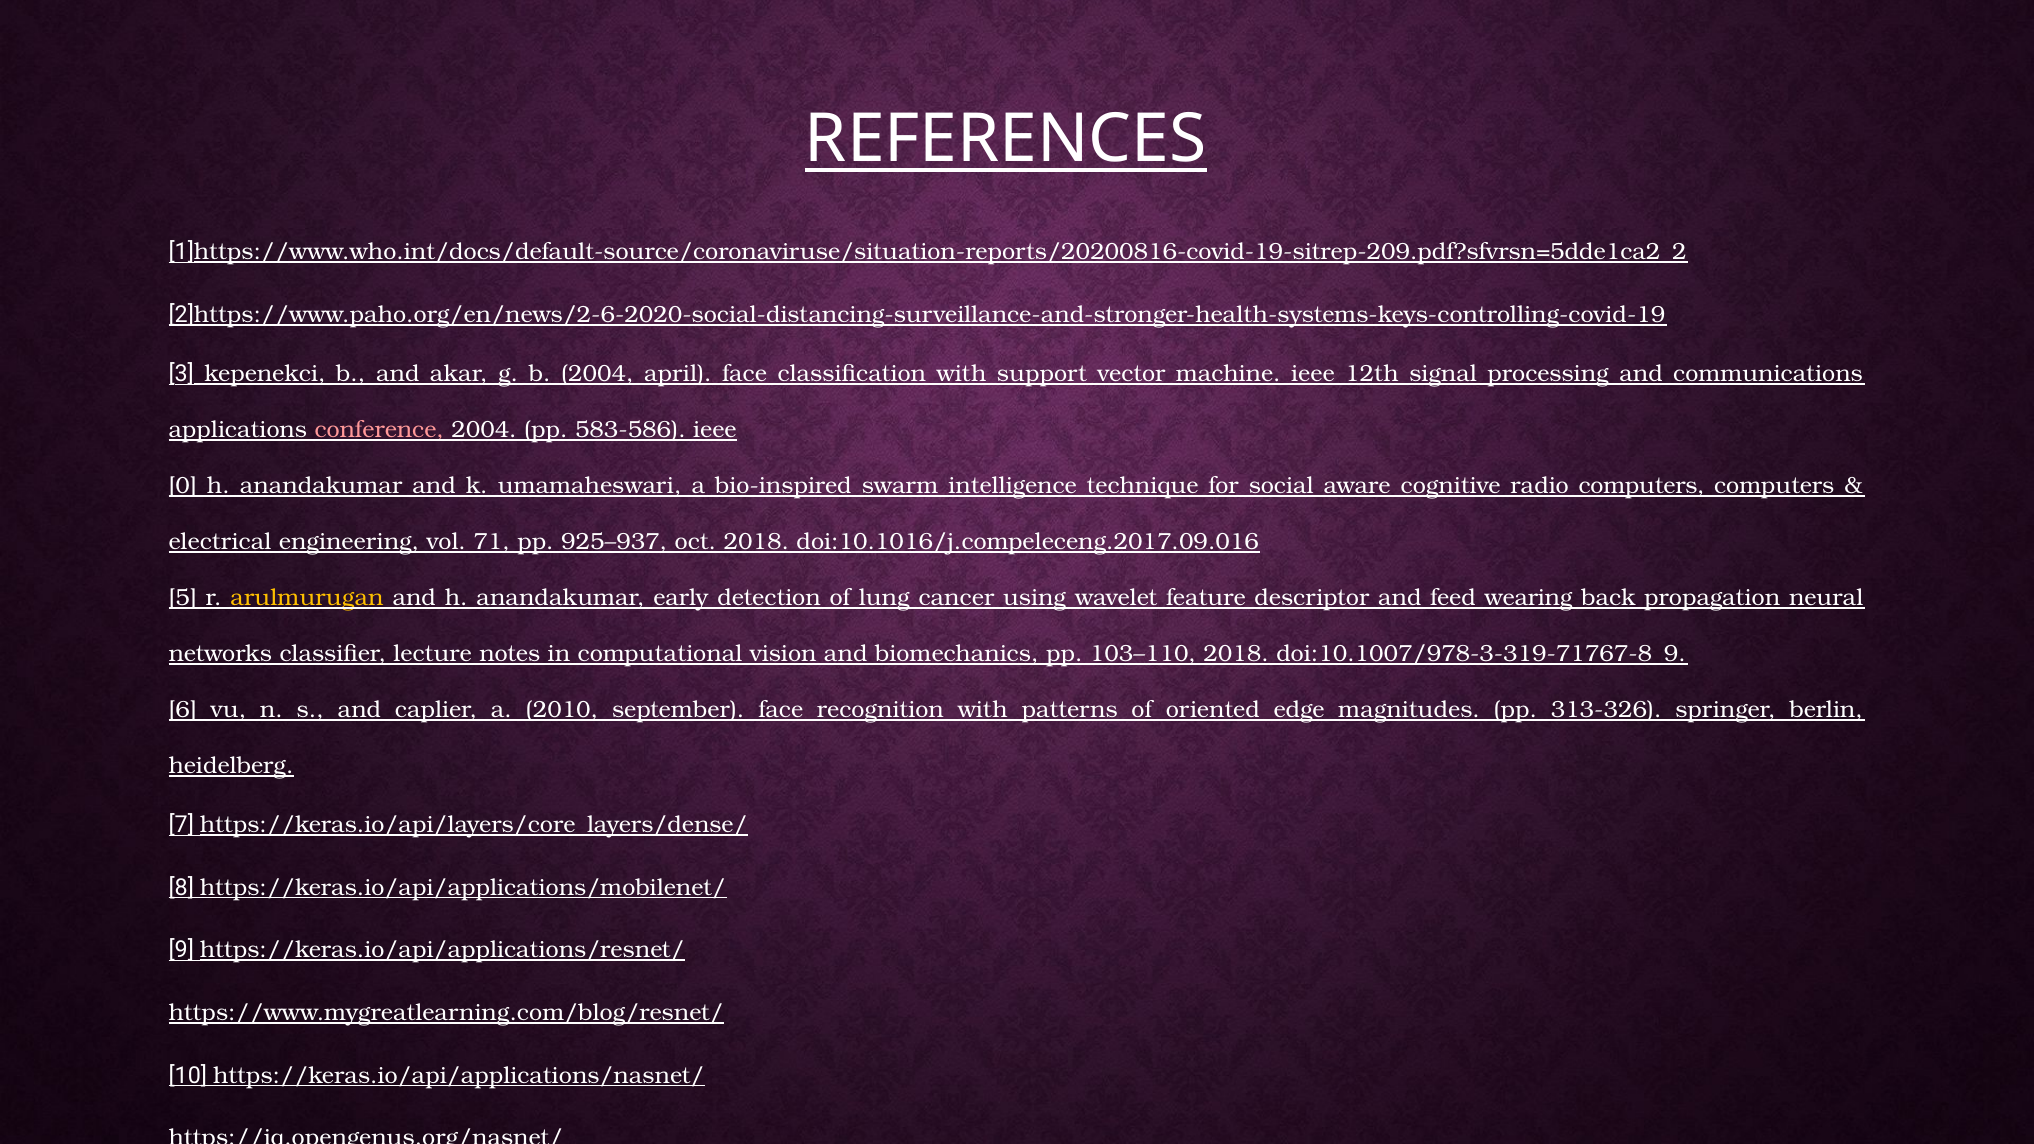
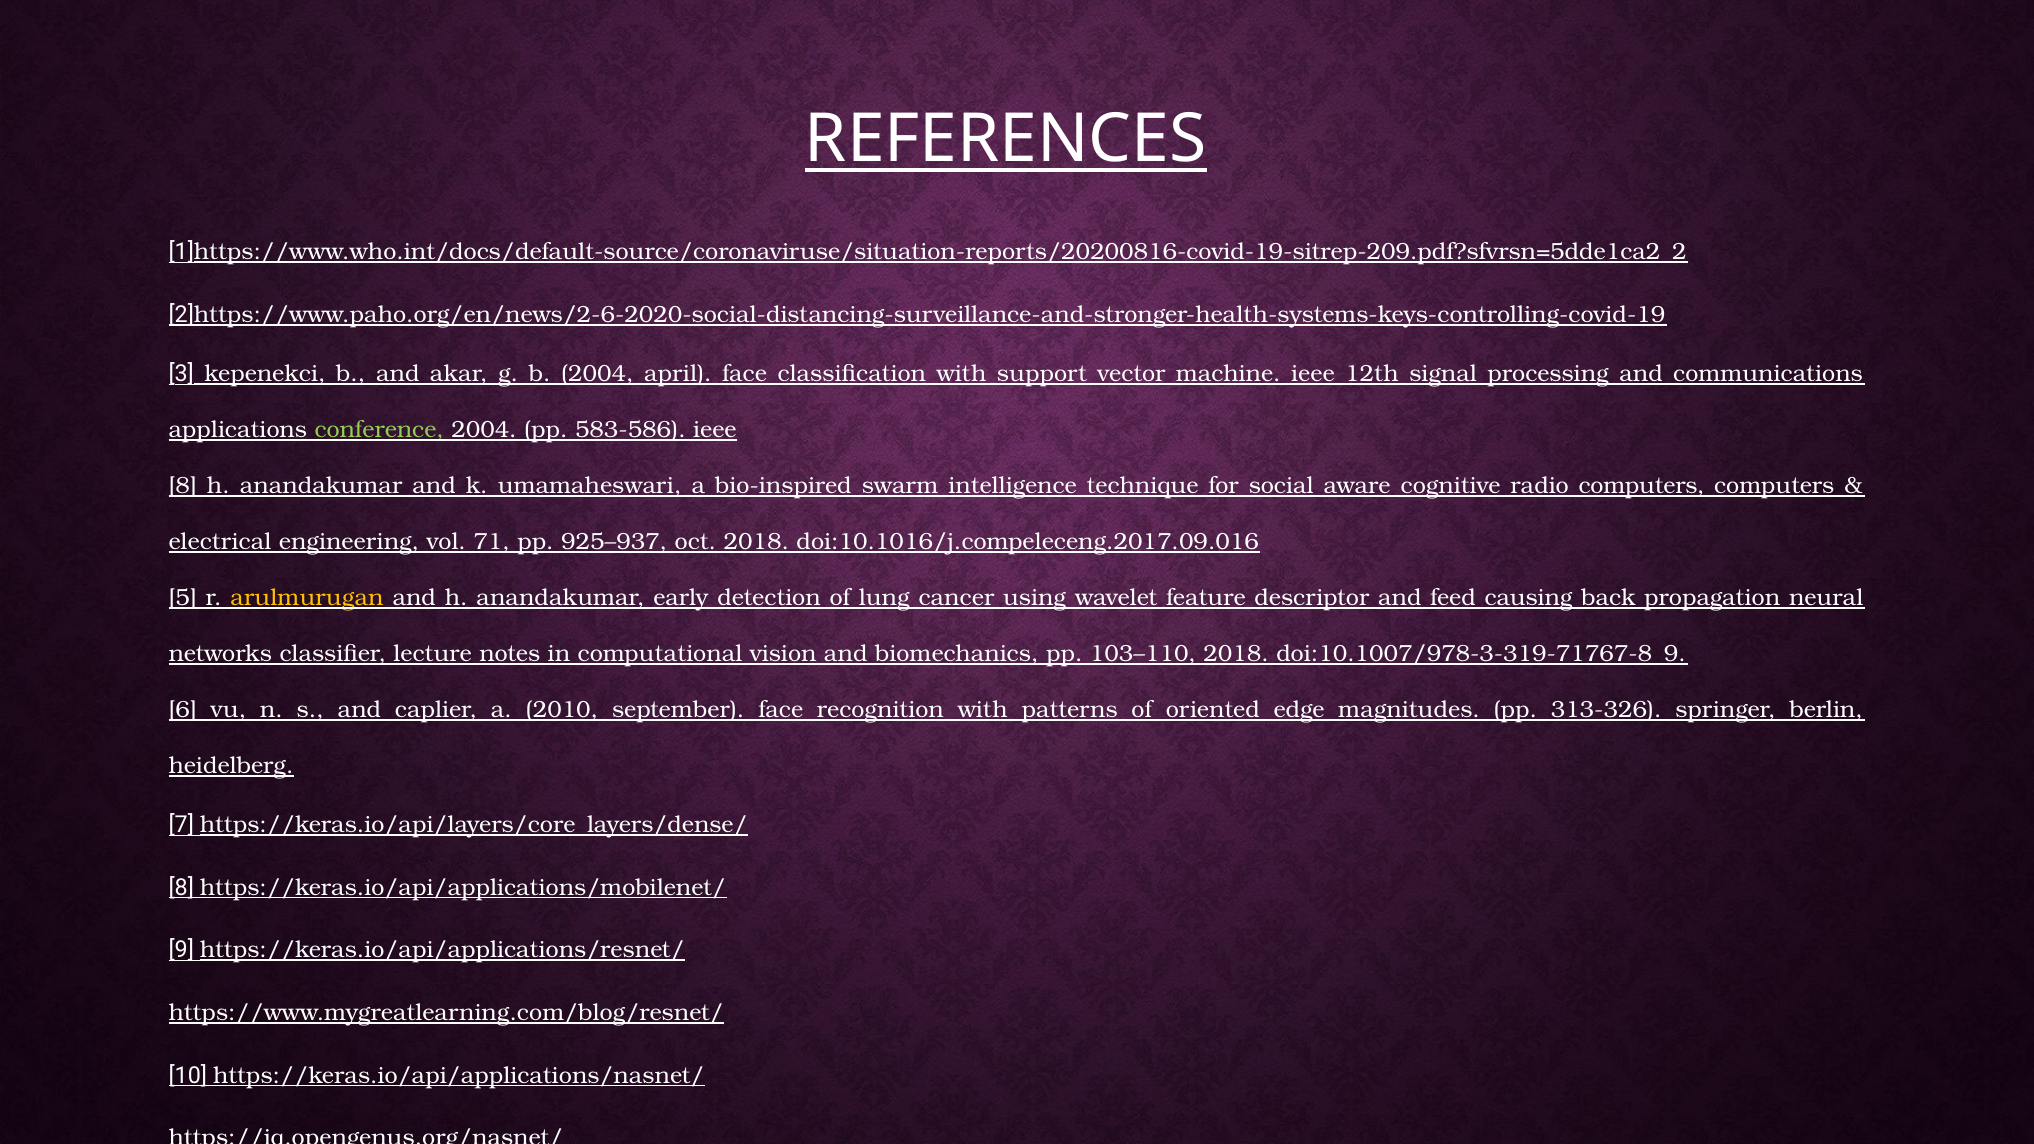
conference colour: pink -> light green
0 at (183, 486): 0 -> 8
wearing: wearing -> causing
